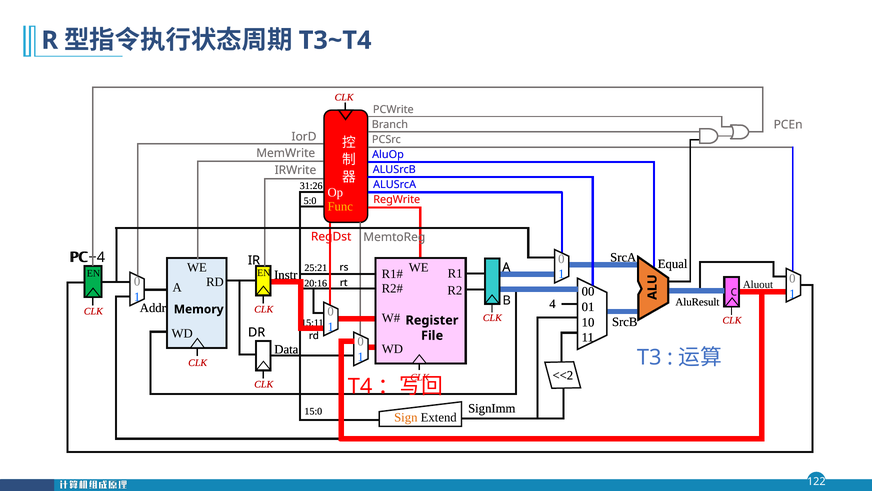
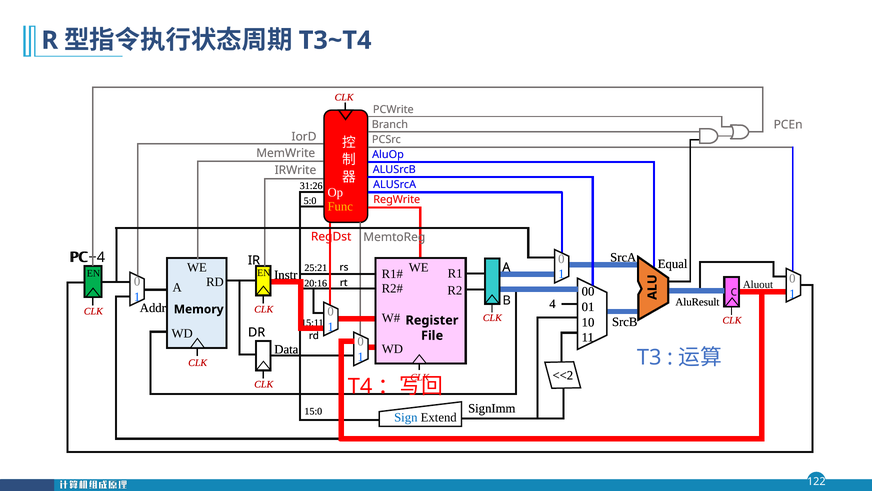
Sign colour: orange -> blue
